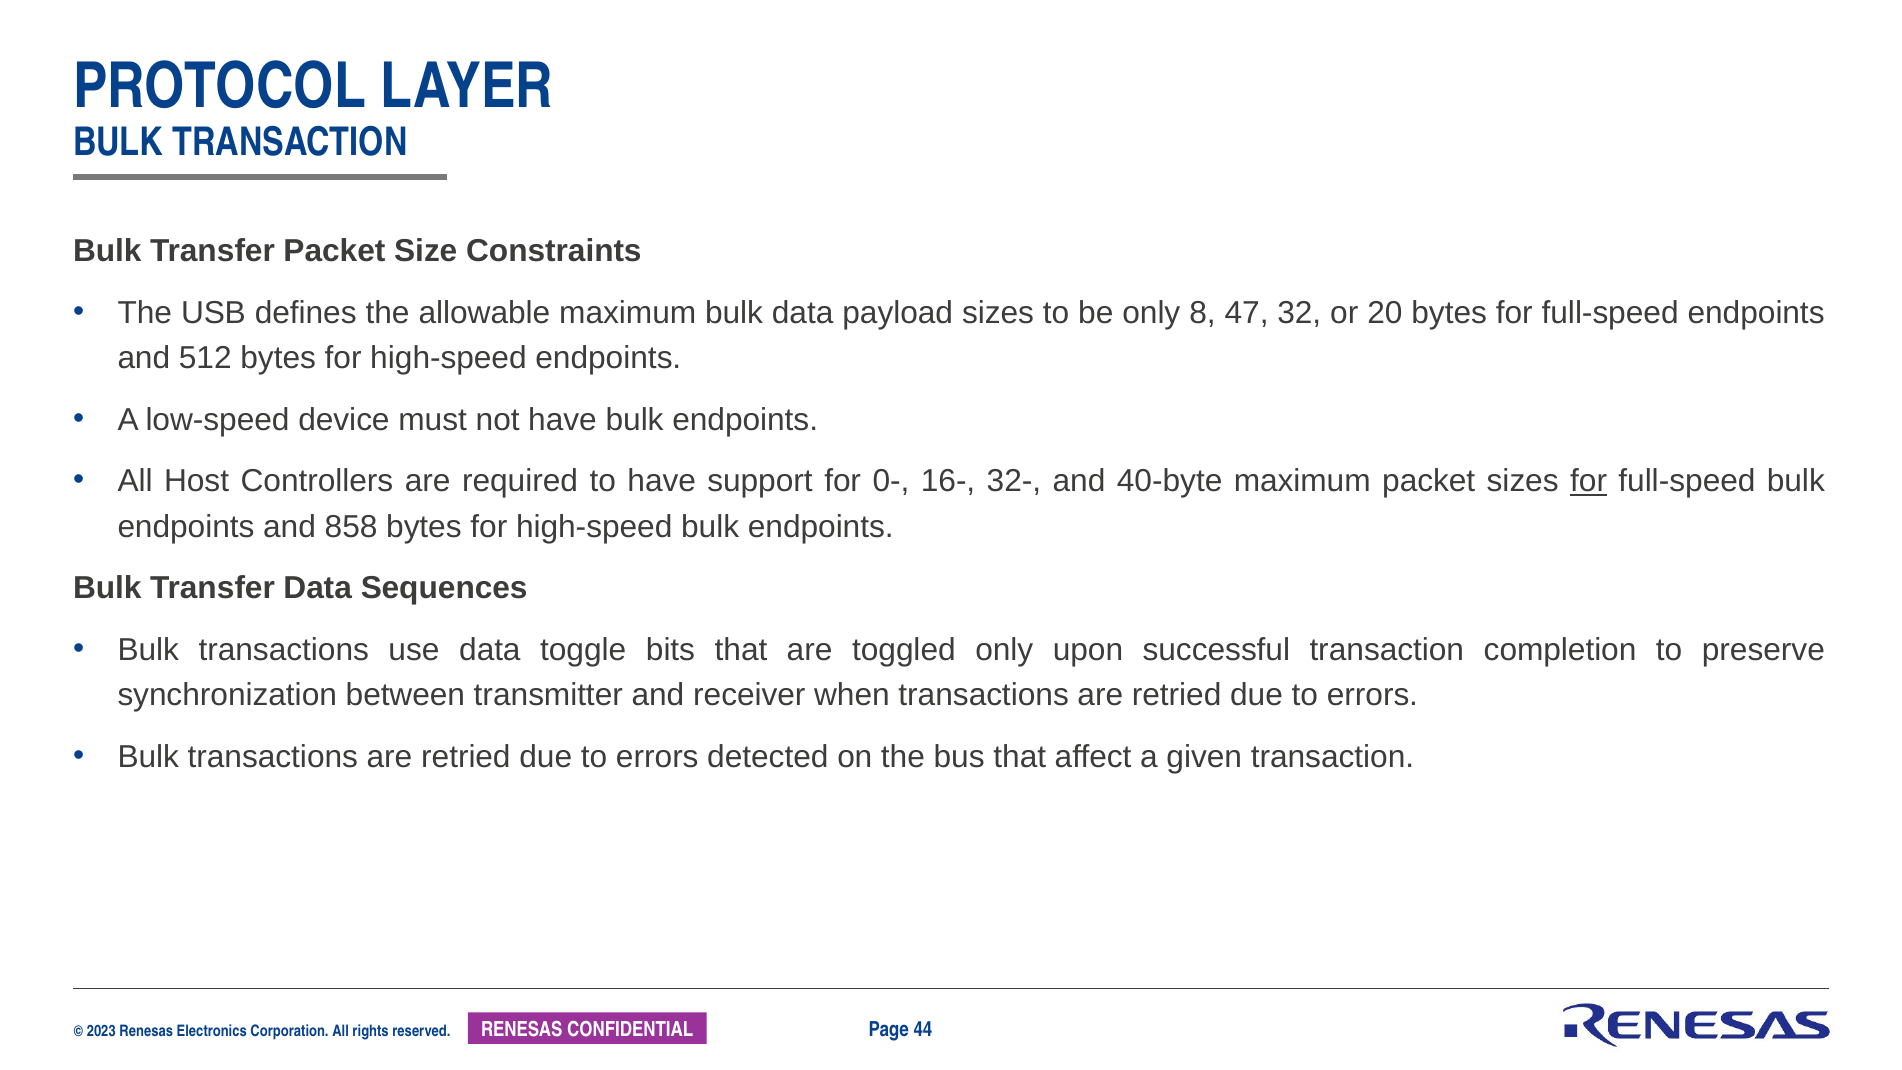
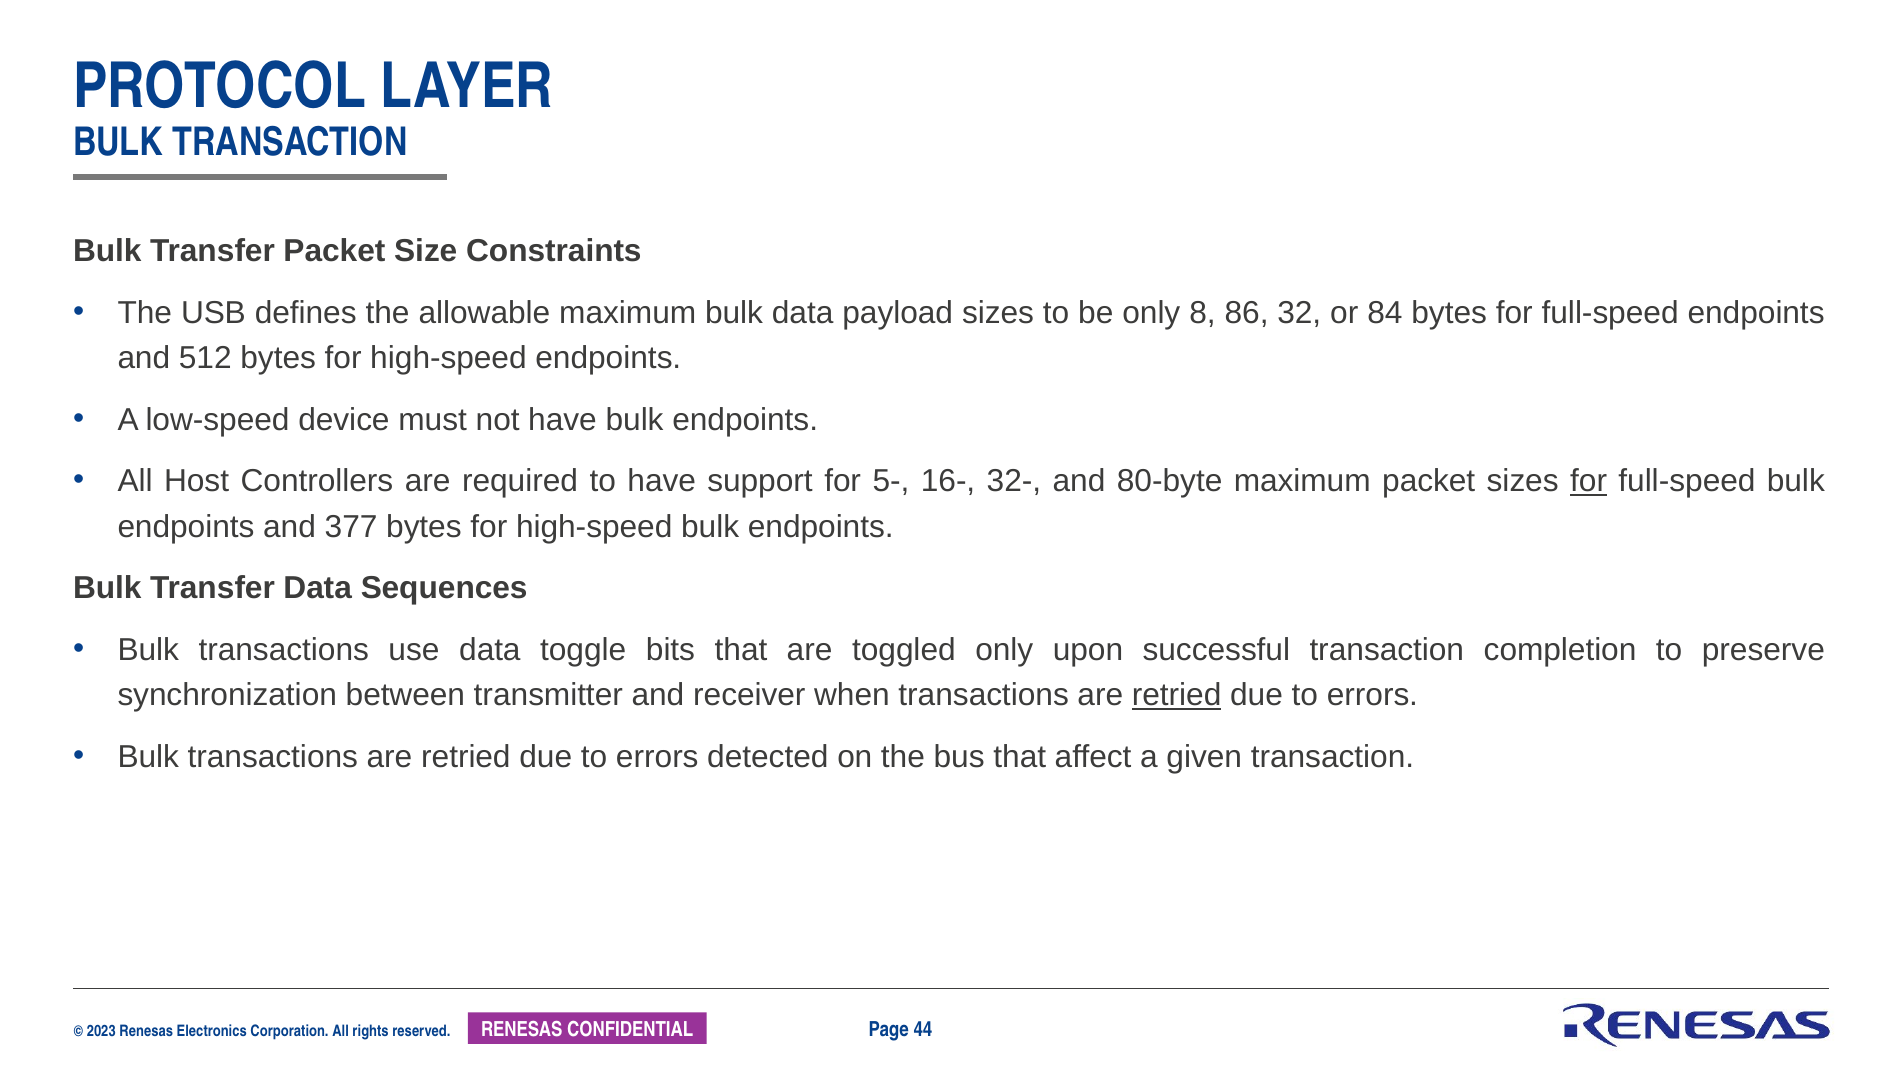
47: 47 -> 86
20: 20 -> 84
0-: 0- -> 5-
40-byte: 40-byte -> 80-byte
858: 858 -> 377
retried at (1177, 695) underline: none -> present
